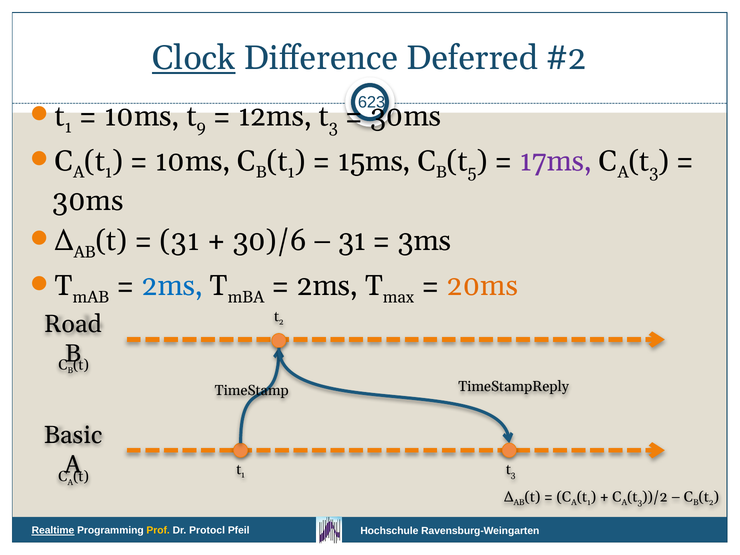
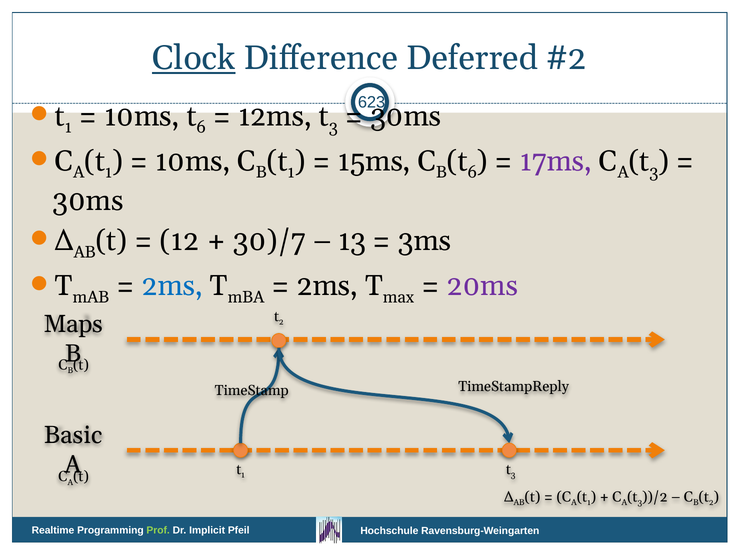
9 at (201, 127): 9 -> 6
5 at (472, 172): 5 -> 6
31 at (180, 241): 31 -> 12
30)/6: 30)/6 -> 30)/7
31 at (352, 241): 31 -> 13
20ms colour: orange -> purple
Road: Road -> Maps
Realtime underline: present -> none
Prof colour: yellow -> light green
Protocl: Protocl -> Implicit
